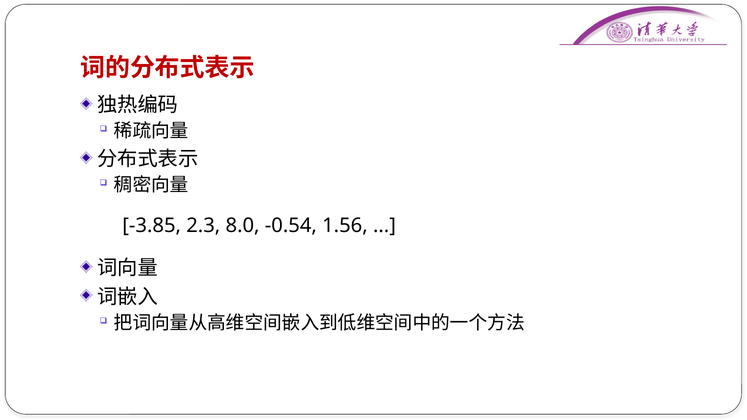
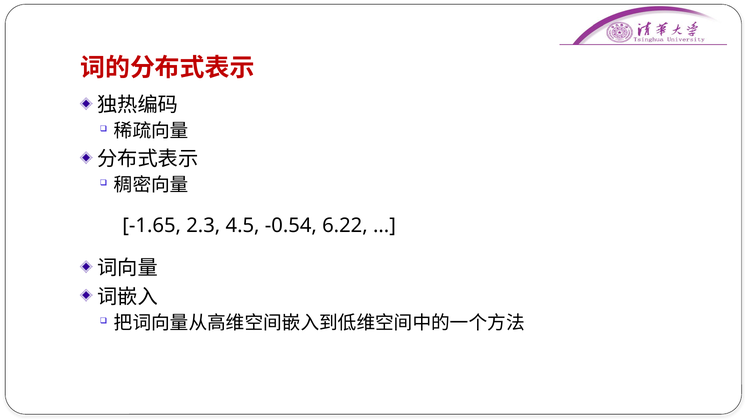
-3.85: -3.85 -> -1.65
8.0: 8.0 -> 4.5
1.56: 1.56 -> 6.22
